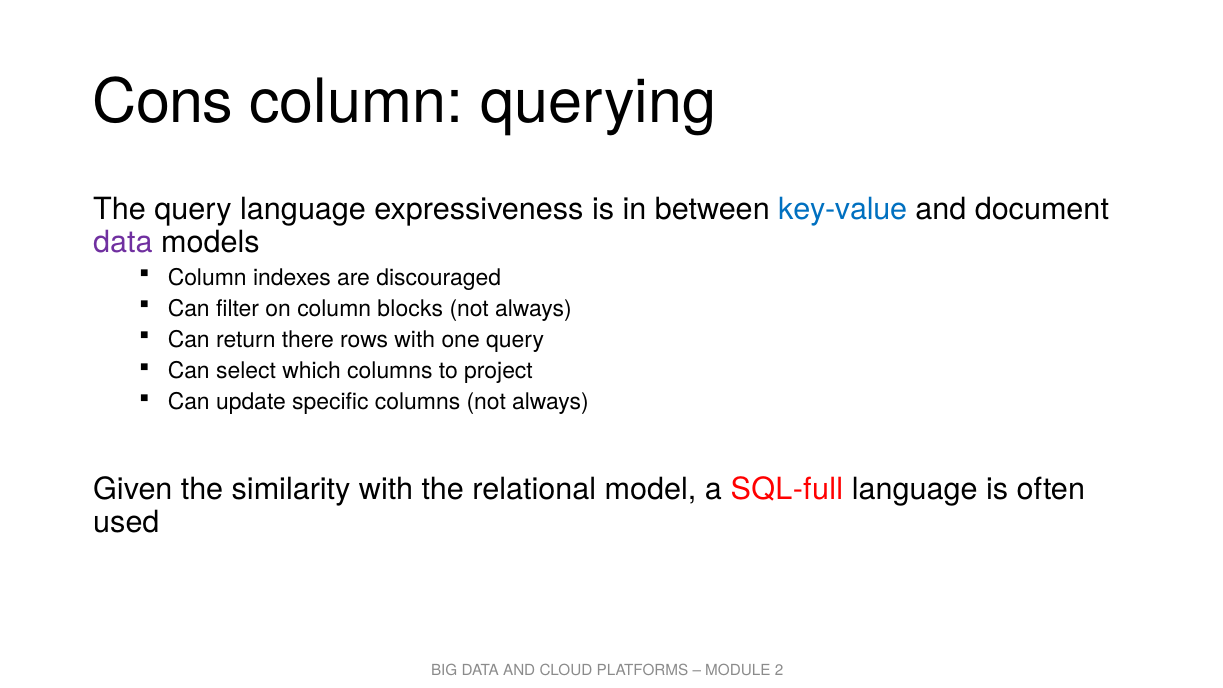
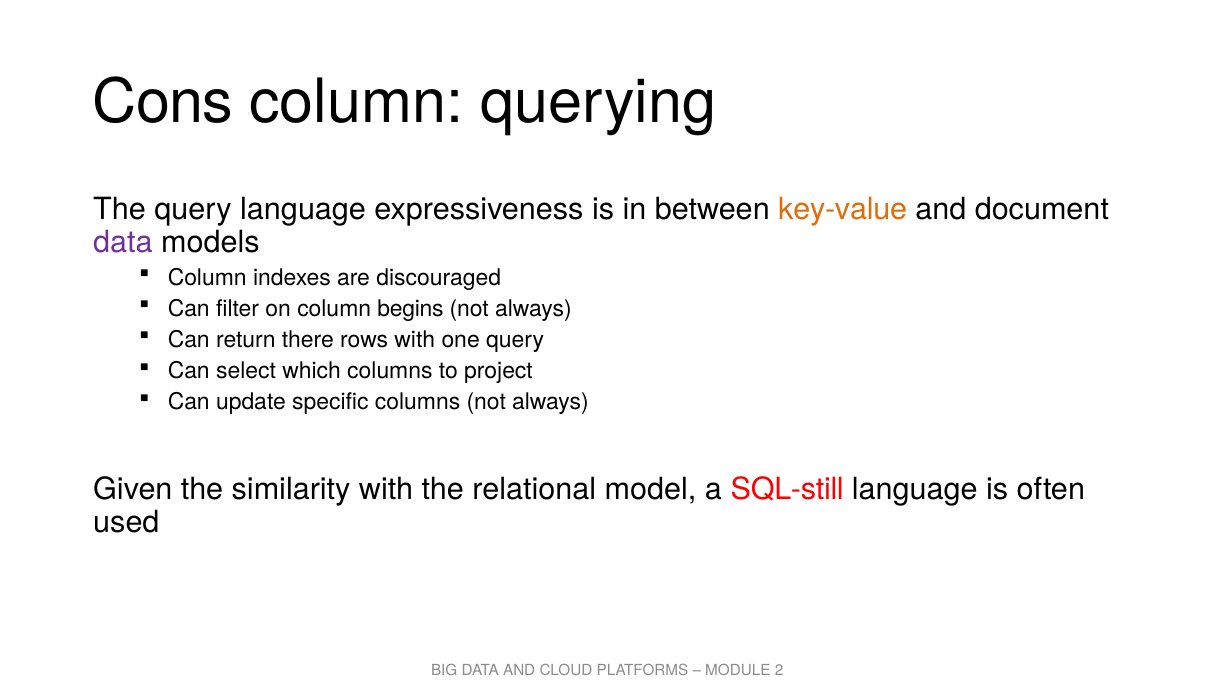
key-value colour: blue -> orange
blocks: blocks -> begins
SQL-full: SQL-full -> SQL-still
